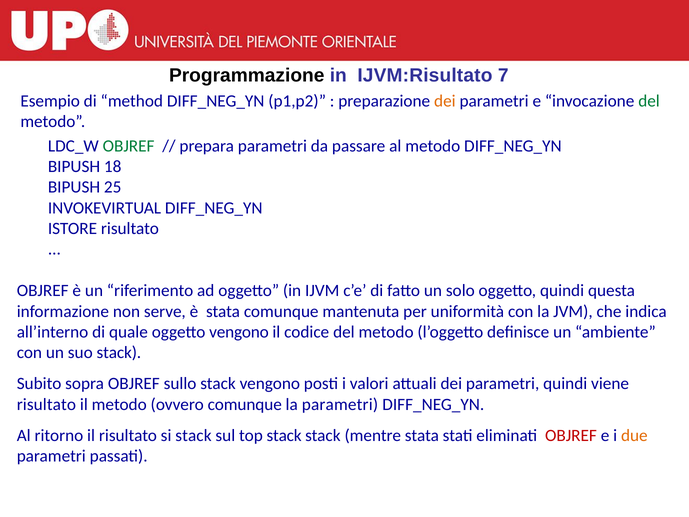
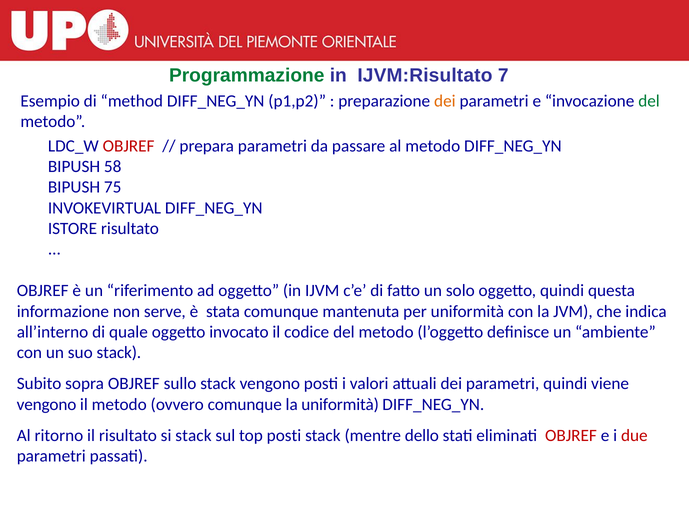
Programmazione colour: black -> green
OBJREF at (129, 146) colour: green -> red
18: 18 -> 58
25: 25 -> 75
oggetto vengono: vengono -> invocato
risultato at (46, 404): risultato -> vengono
la parametri: parametri -> uniformità
top stack: stack -> posti
mentre stata: stata -> dello
due colour: orange -> red
